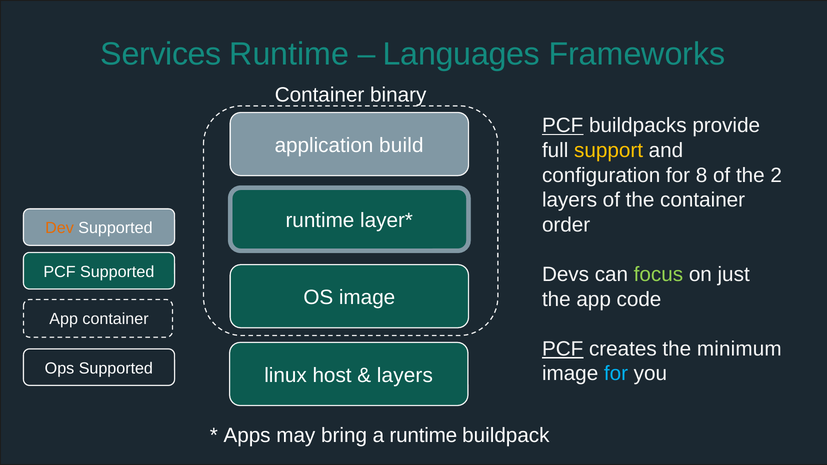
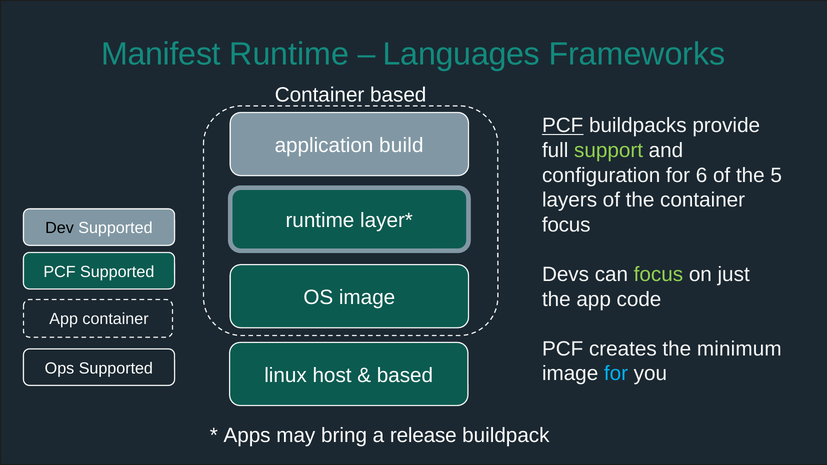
Services: Services -> Manifest
Container binary: binary -> based
support colour: yellow -> light green
8: 8 -> 6
2: 2 -> 5
order at (566, 225): order -> focus
Dev colour: orange -> black
PCF at (563, 349) underline: present -> none
layers at (405, 376): layers -> based
a runtime: runtime -> release
